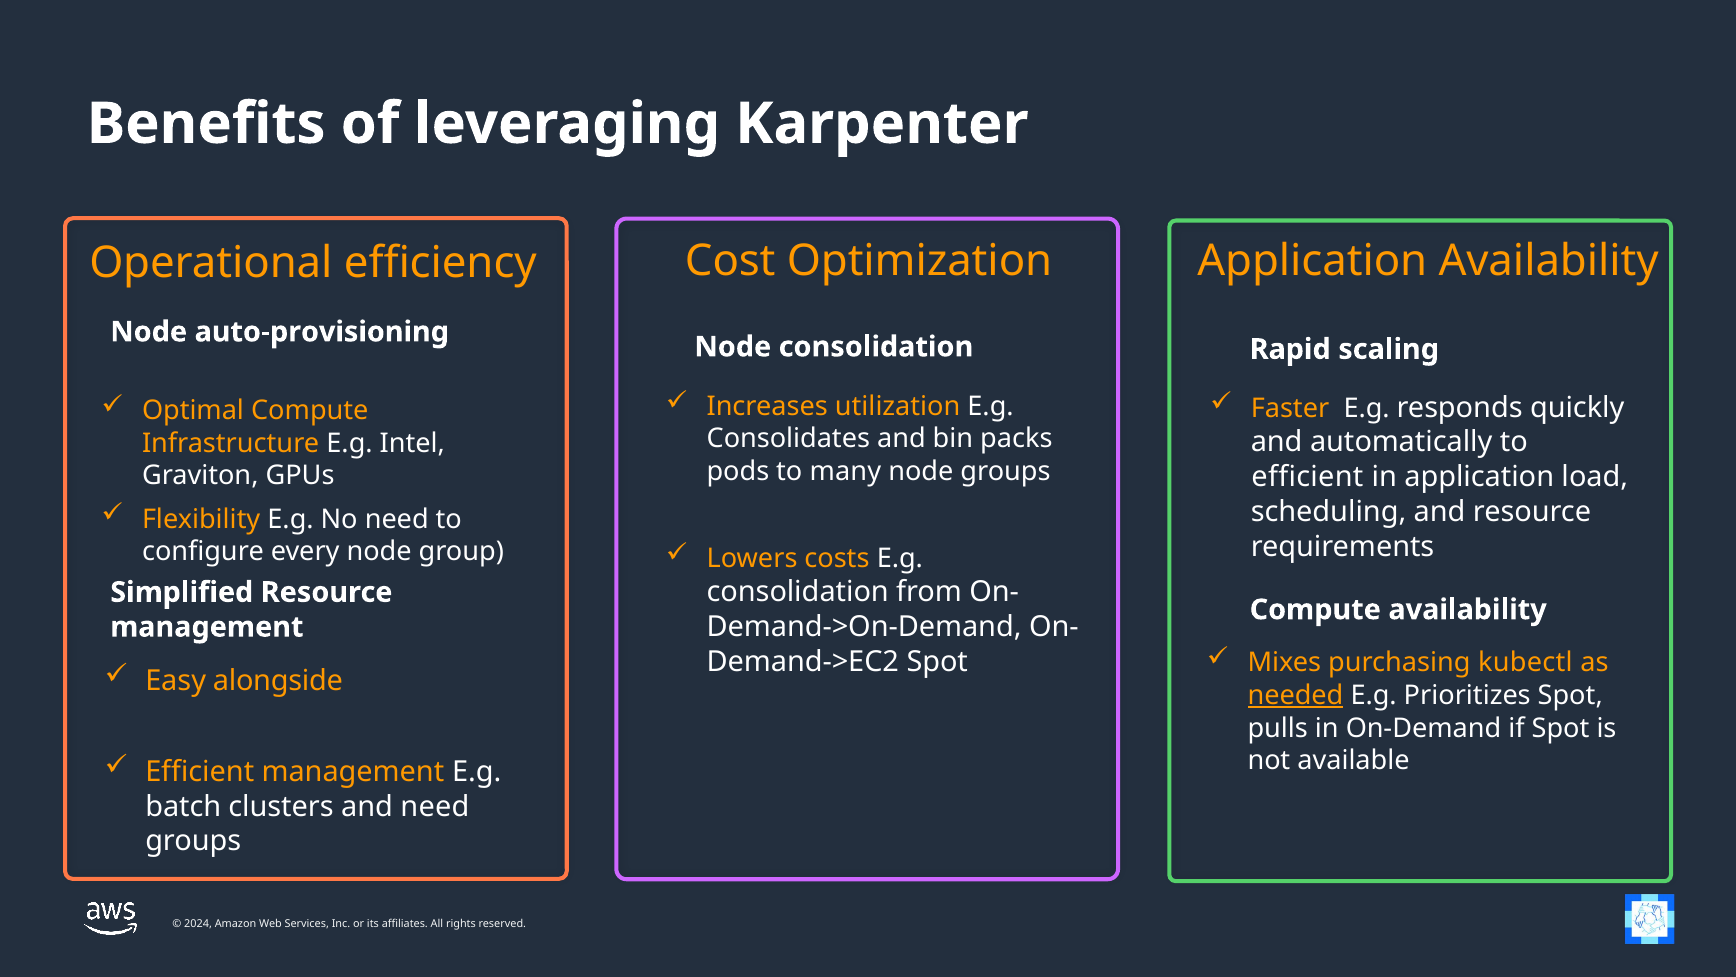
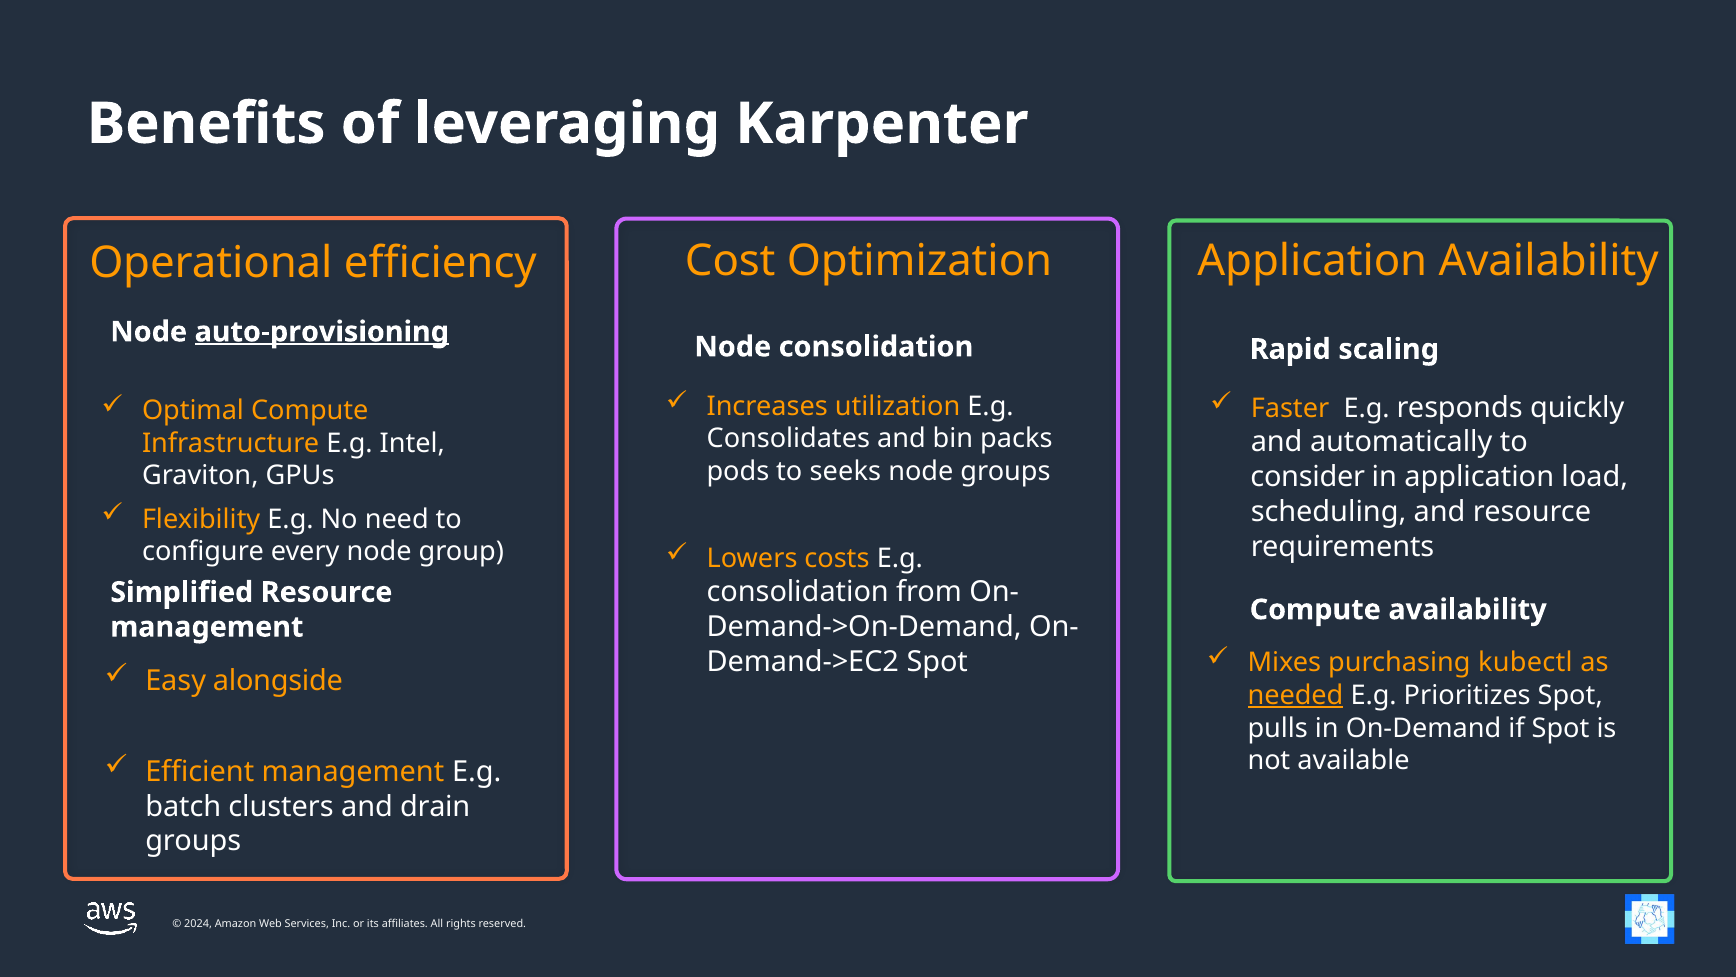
auto-provisioning underline: none -> present
many: many -> seeks
efficient at (1307, 477): efficient -> consider
and need: need -> drain
